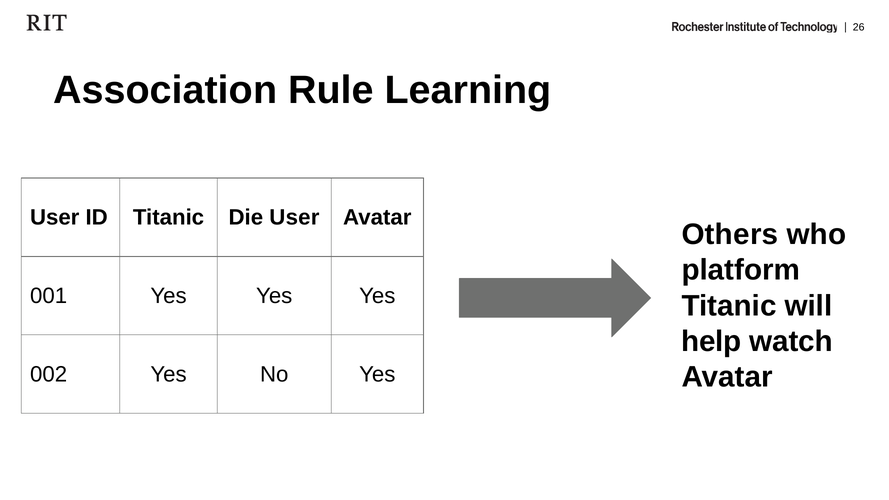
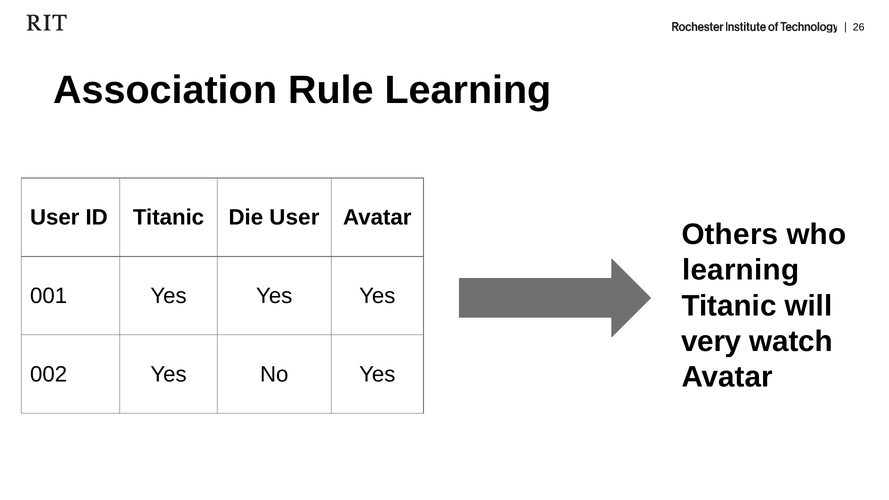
platform at (741, 270): platform -> learning
help: help -> very
